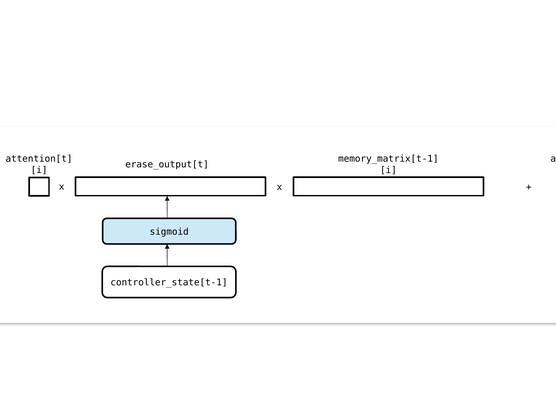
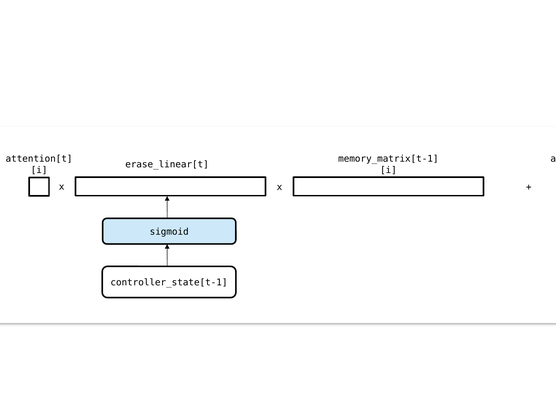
erase_output[t: erase_output[t -> erase_linear[t
